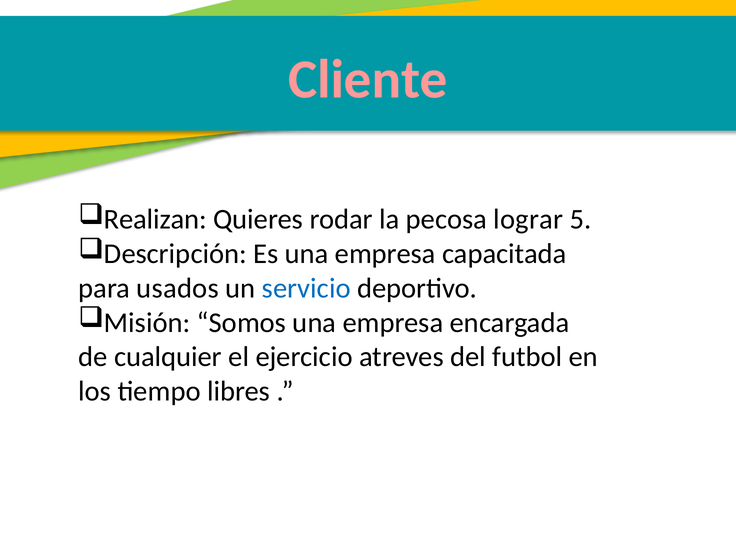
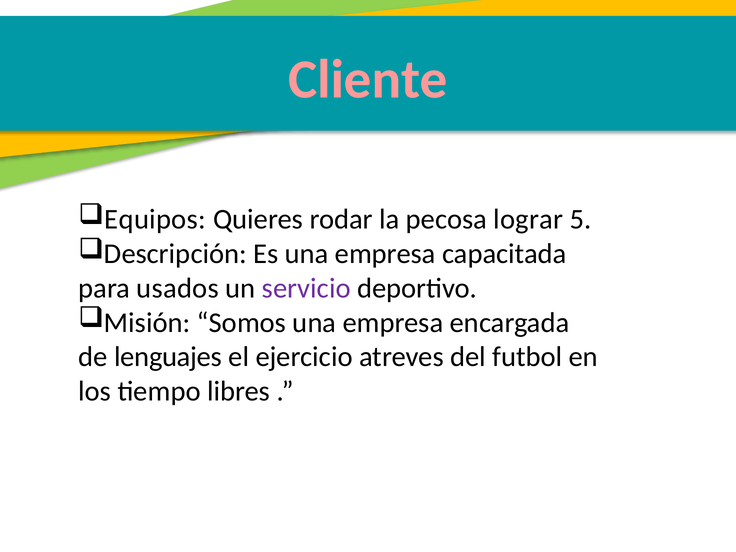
Realizan: Realizan -> Equipos
servicio colour: blue -> purple
cualquier: cualquier -> lenguajes
